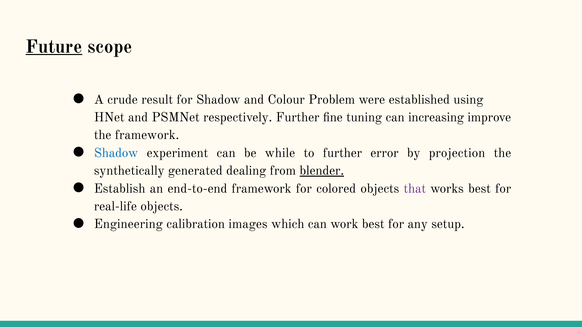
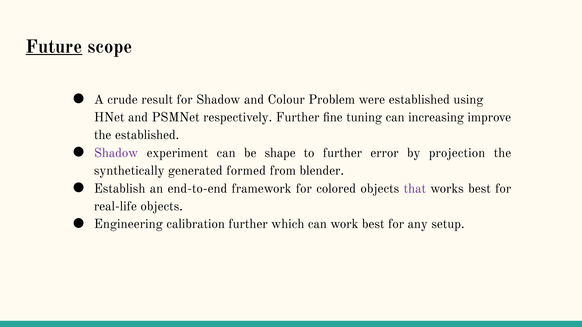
the framework: framework -> established
Shadow at (116, 153) colour: blue -> purple
while: while -> shape
dealing: dealing -> formed
blender underline: present -> none
calibration images: images -> further
